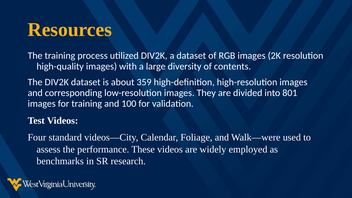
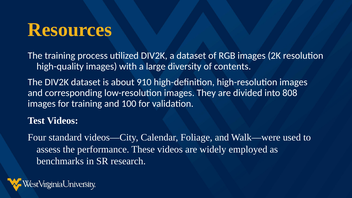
359: 359 -> 910
801: 801 -> 808
